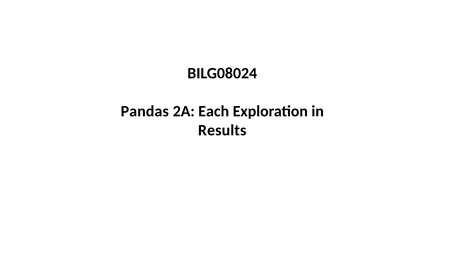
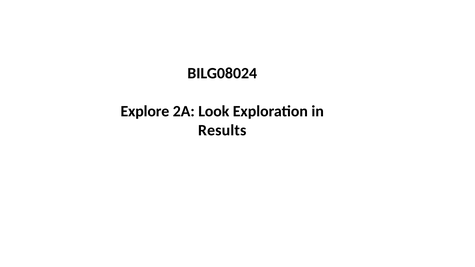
Pandas: Pandas -> Explore
Each: Each -> Look
